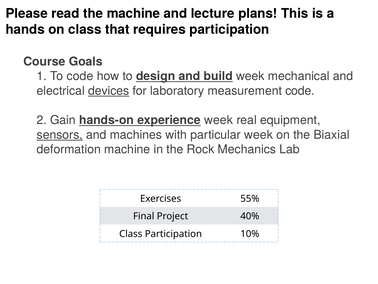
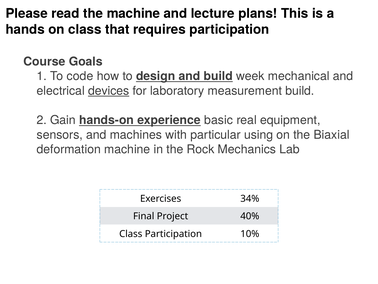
measurement code: code -> build
experience week: week -> basic
sensors underline: present -> none
particular week: week -> using
55%: 55% -> 34%
